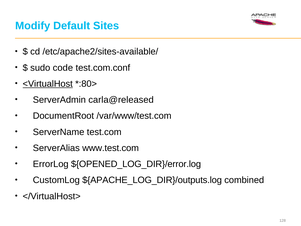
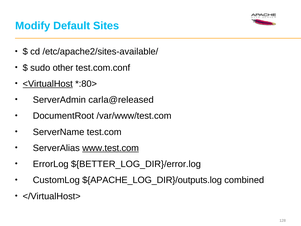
code: code -> other
www.test.com underline: none -> present
${OPENED_LOG_DIR}/error.log: ${OPENED_LOG_DIR}/error.log -> ${BETTER_LOG_DIR}/error.log
